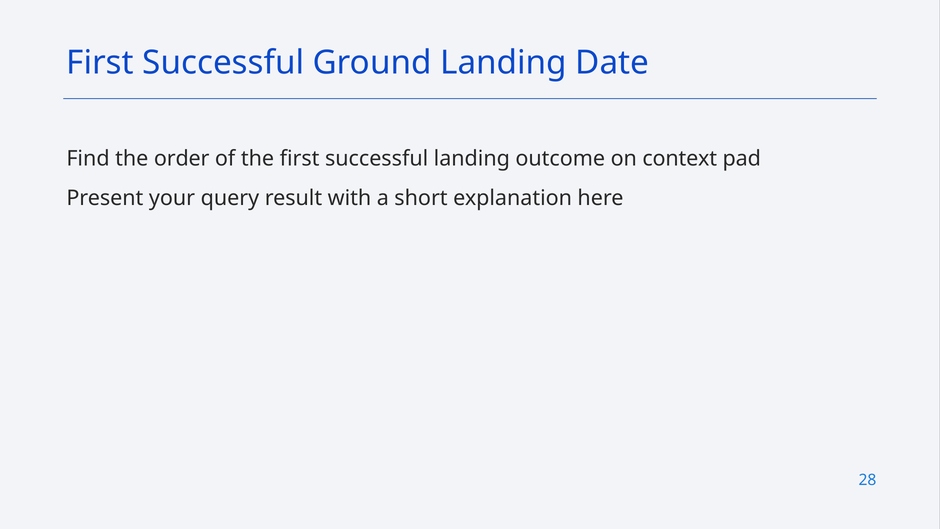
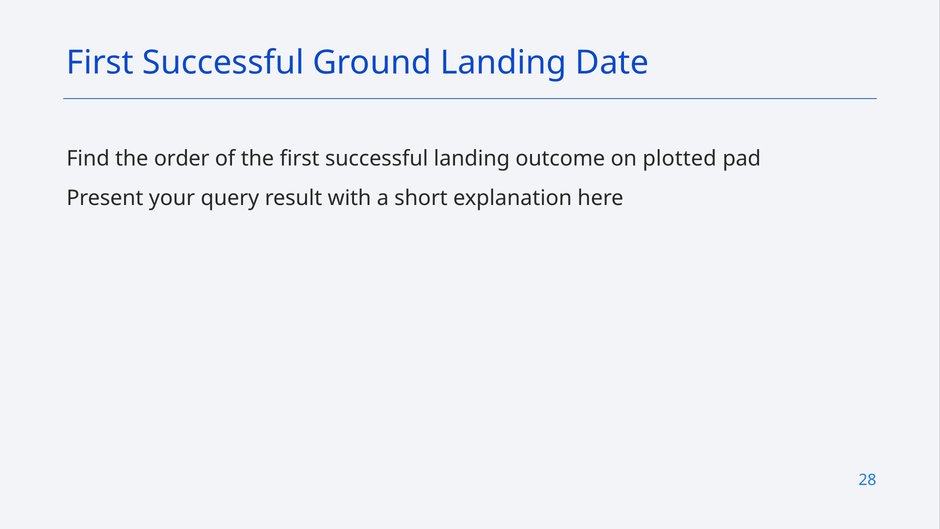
context: context -> plotted
